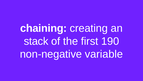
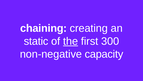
stack: stack -> static
the underline: none -> present
190: 190 -> 300
variable: variable -> capacity
